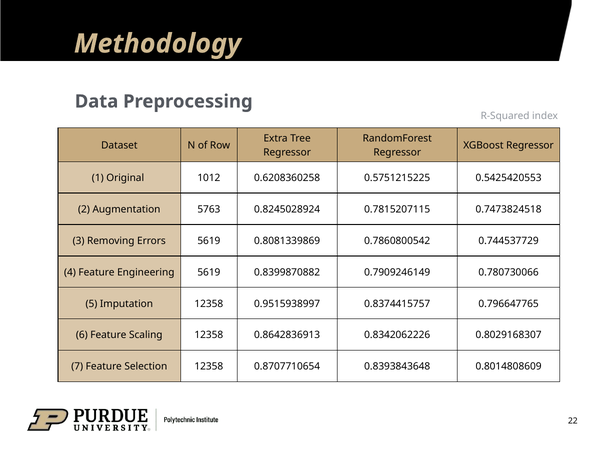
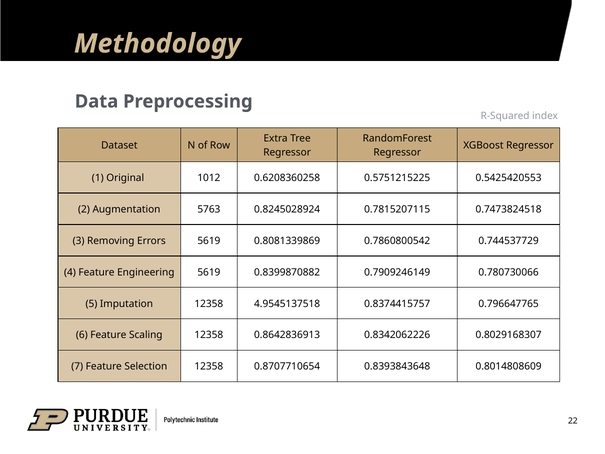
0.9515938997: 0.9515938997 -> 4.9545137518
